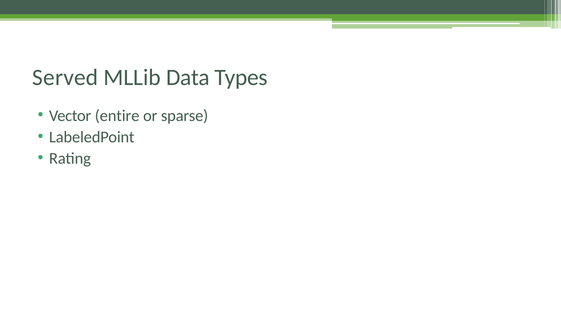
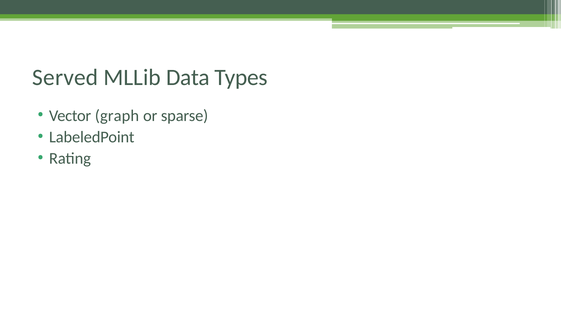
entire: entire -> graph
